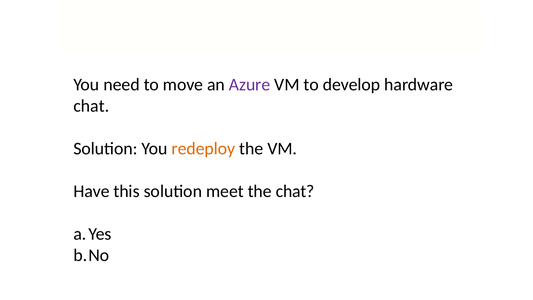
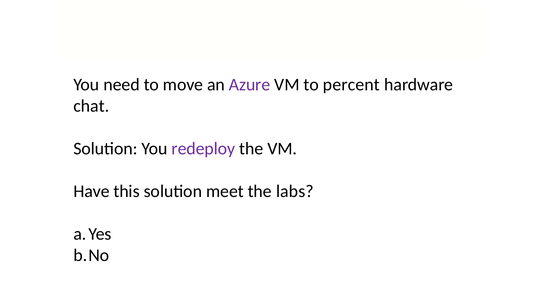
develop: develop -> percent
redeploy colour: orange -> purple
the chat: chat -> labs
